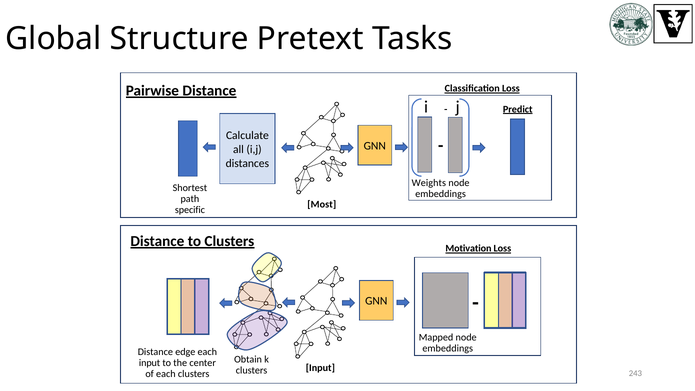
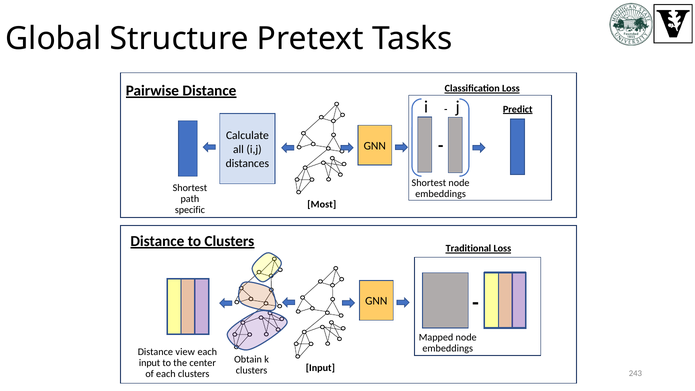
Weights at (429, 183): Weights -> Shortest
Motivation: Motivation -> Traditional
edge: edge -> view
